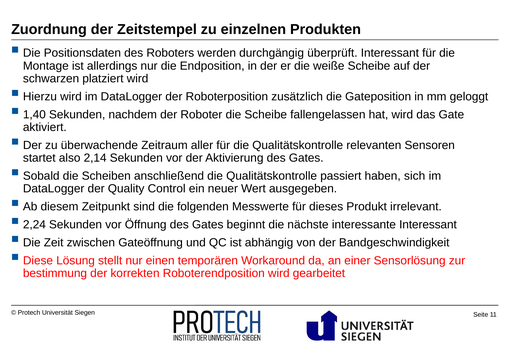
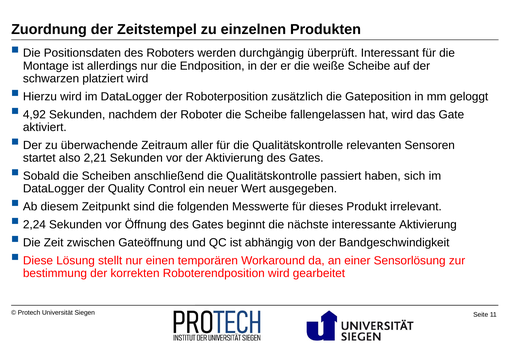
1,40: 1,40 -> 4,92
2,14: 2,14 -> 2,21
interessante Interessant: Interessant -> Aktivierung
